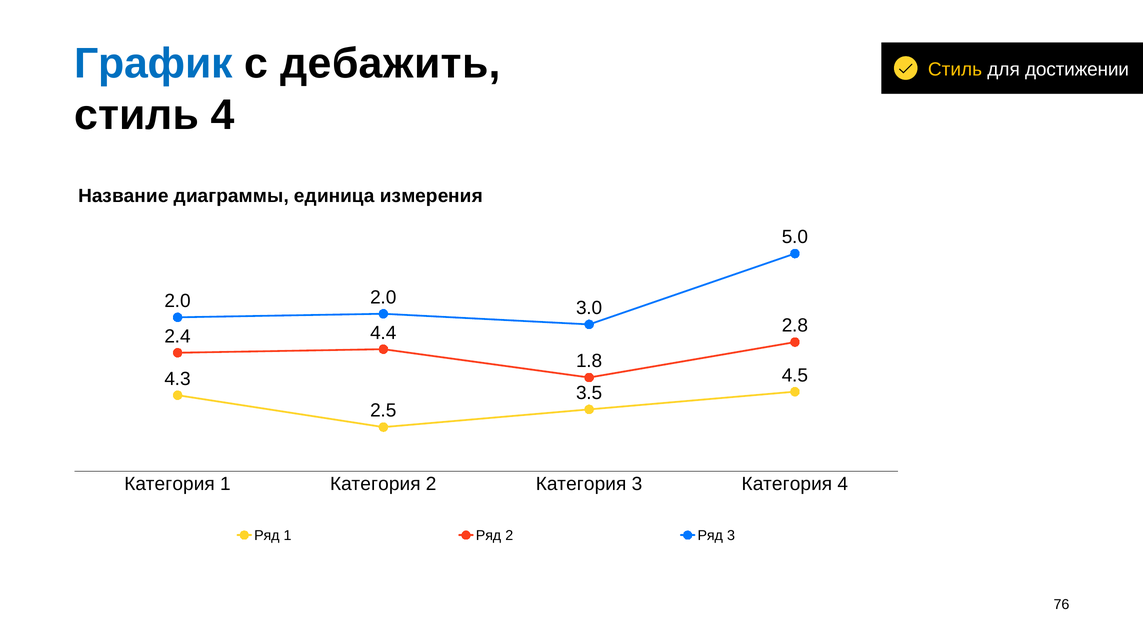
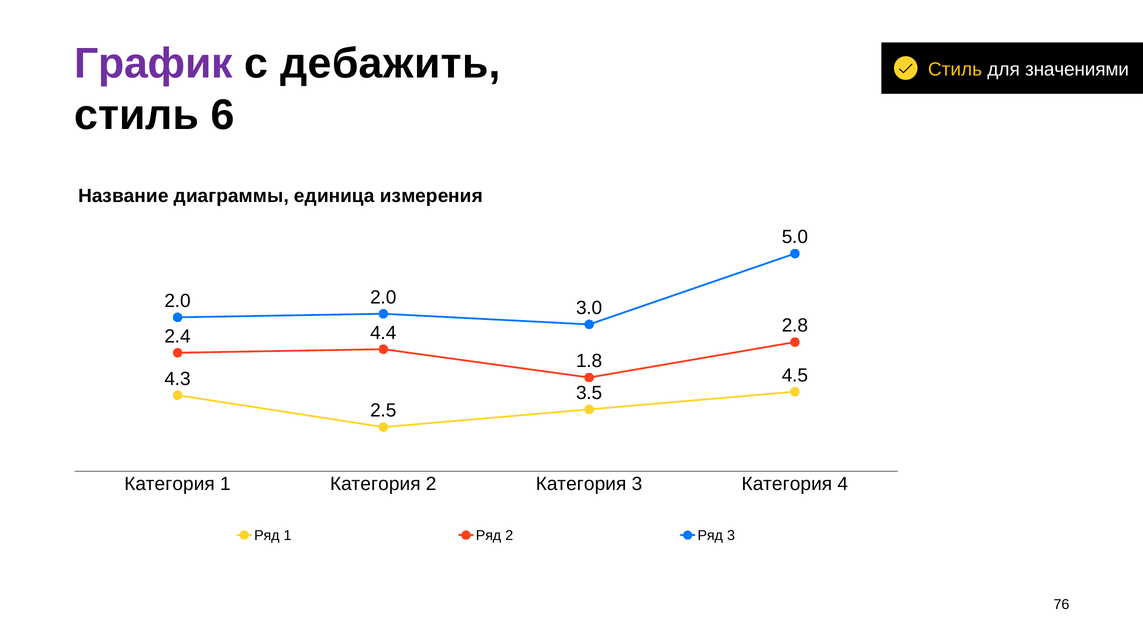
График colour: blue -> purple
достижении: достижении -> значениями
стиль 4: 4 -> 6
